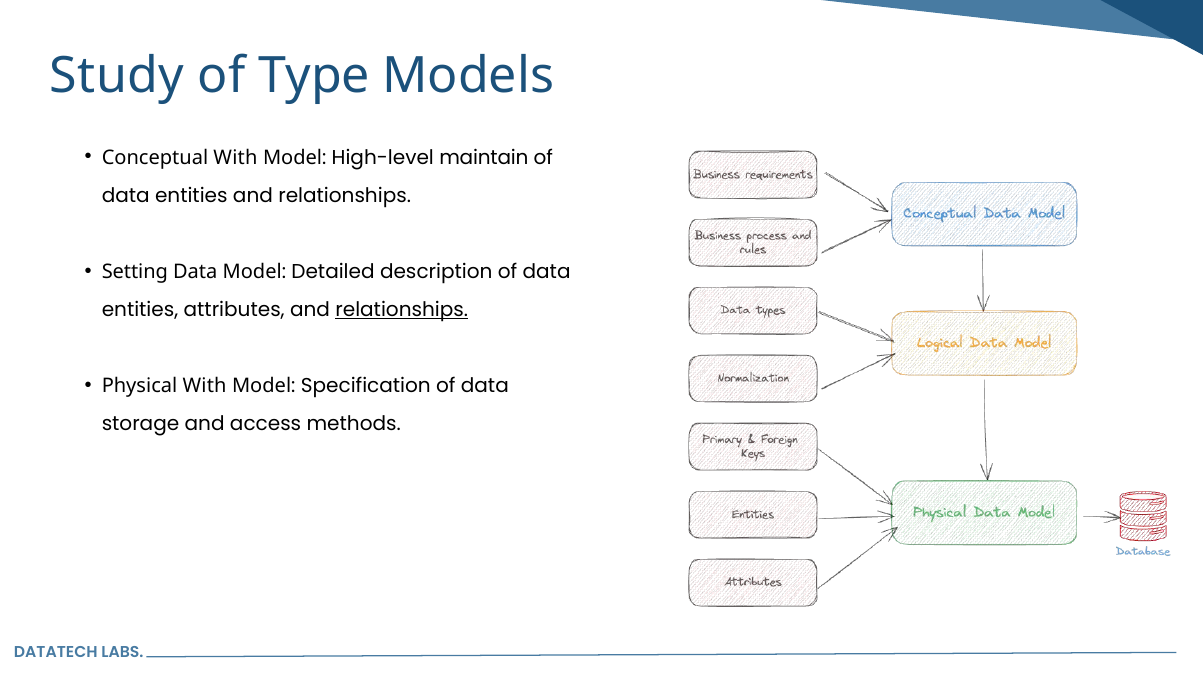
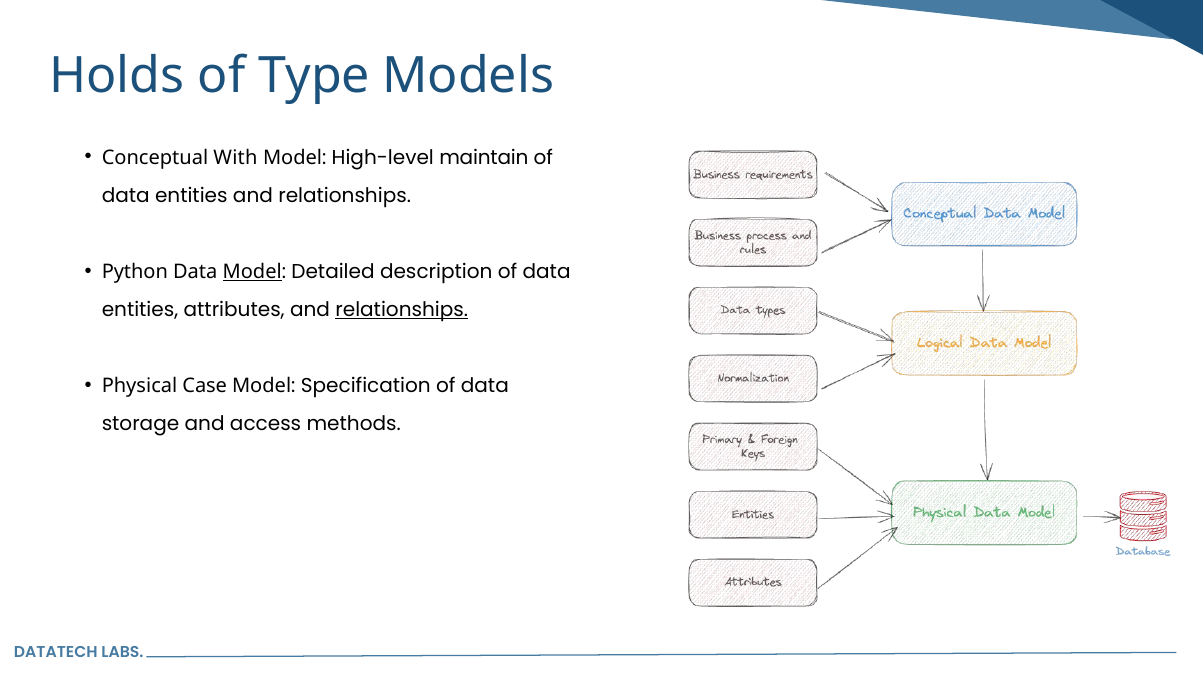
Study: Study -> Holds
Setting: Setting -> Python
Model at (252, 272) underline: none -> present
Physical With: With -> Case
